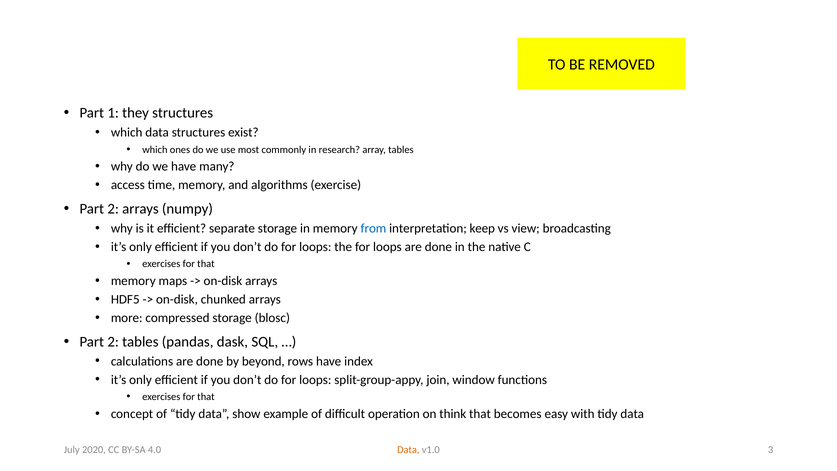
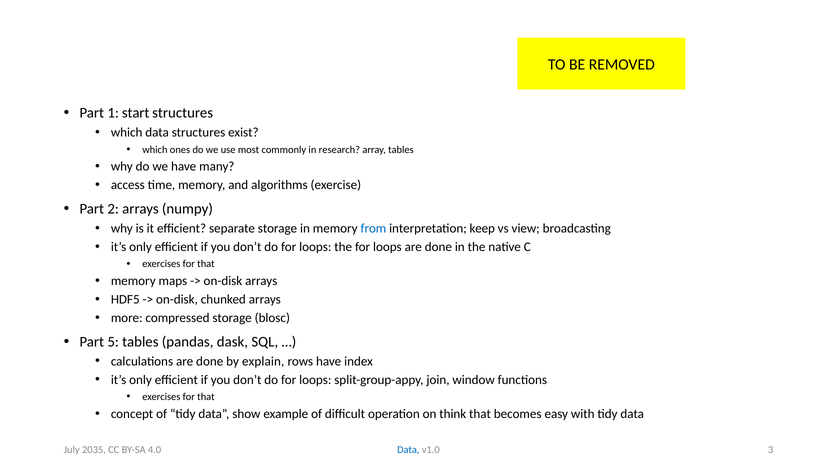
they: they -> start
2 at (113, 342): 2 -> 5
beyond: beyond -> explain
Data at (408, 450) colour: orange -> blue
2020: 2020 -> 2035
